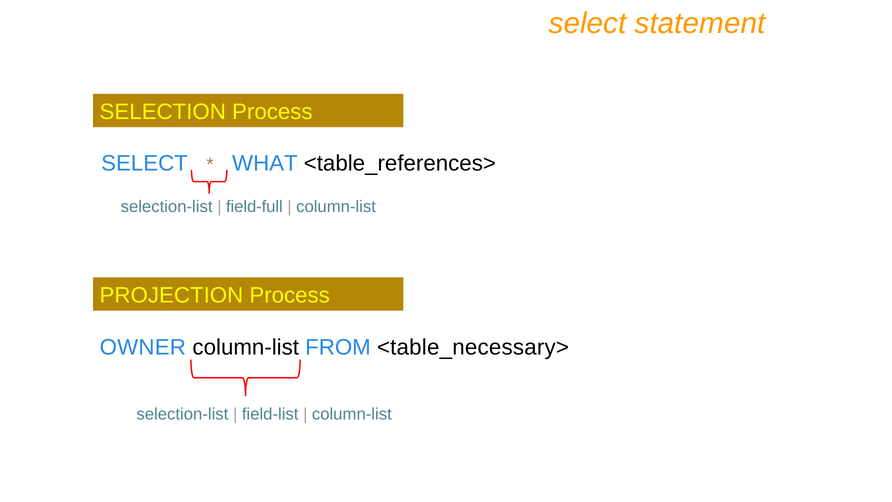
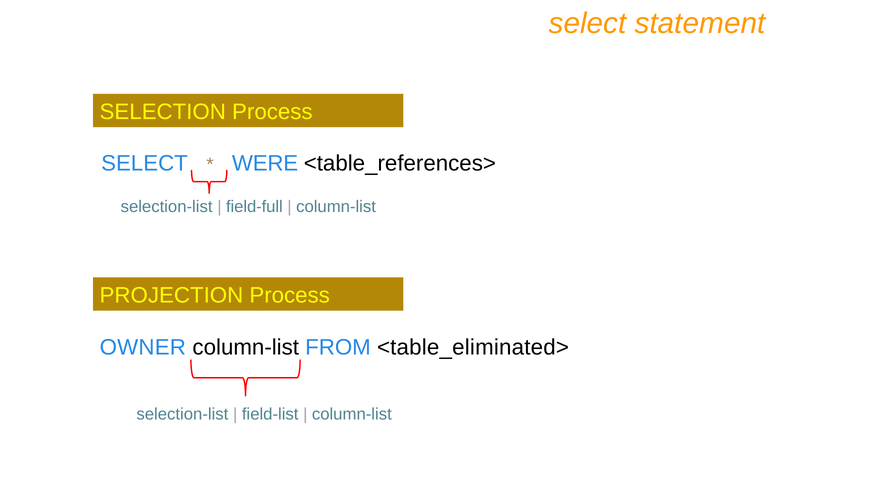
WHAT: WHAT -> WERE
<table_necessary>: <table_necessary> -> <table_eliminated>
